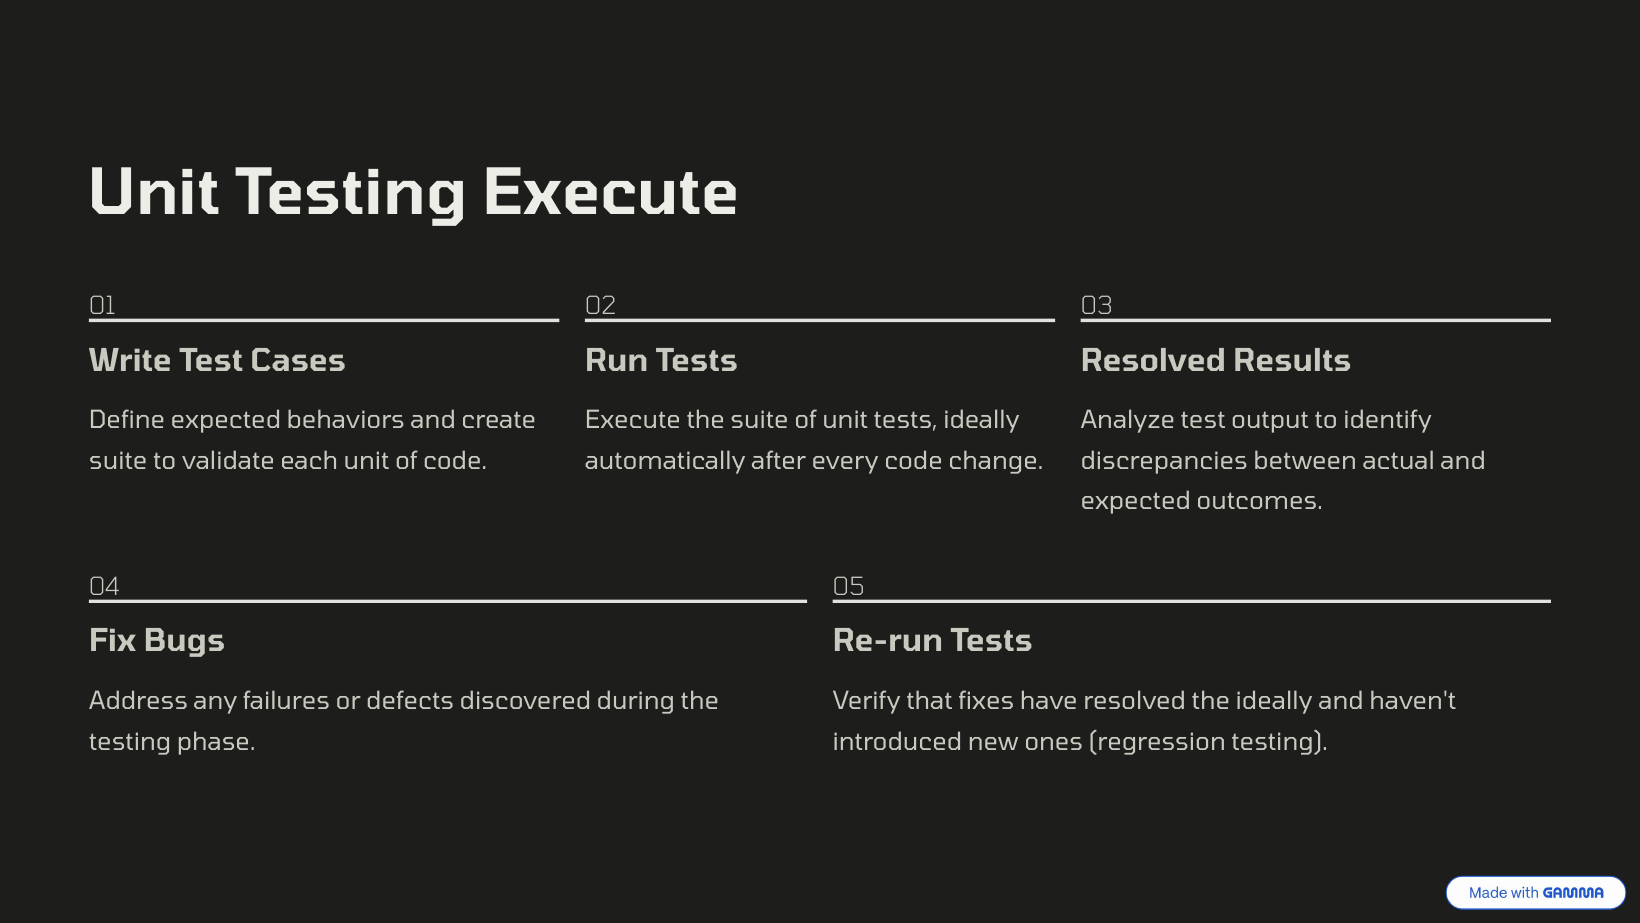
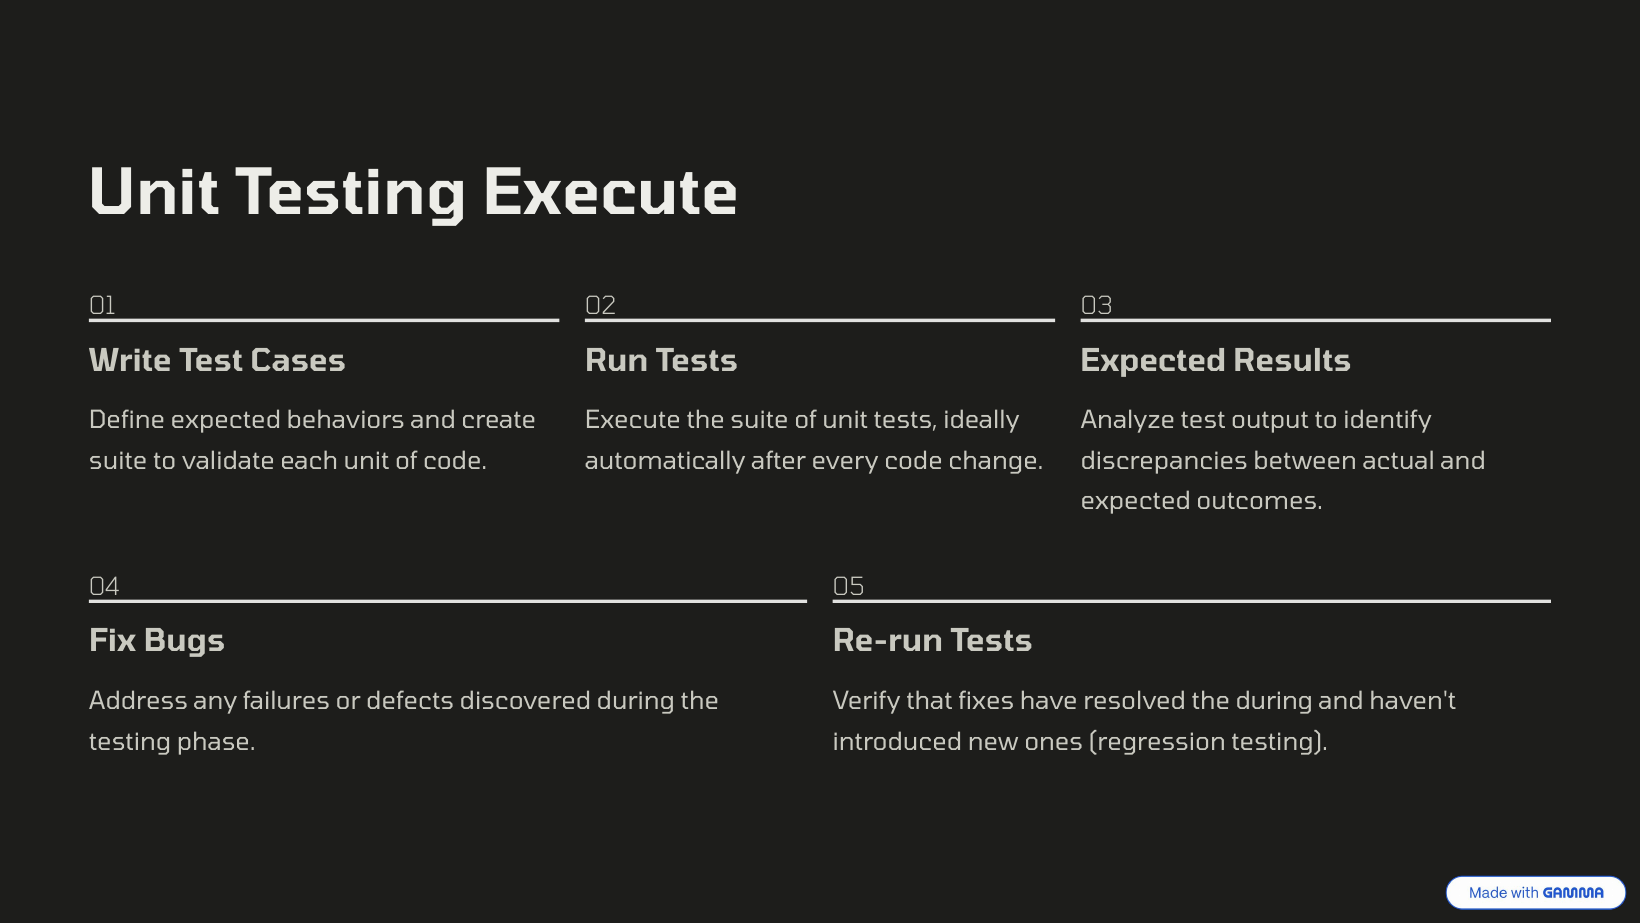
Resolved at (1153, 360): Resolved -> Expected
the ideally: ideally -> during
